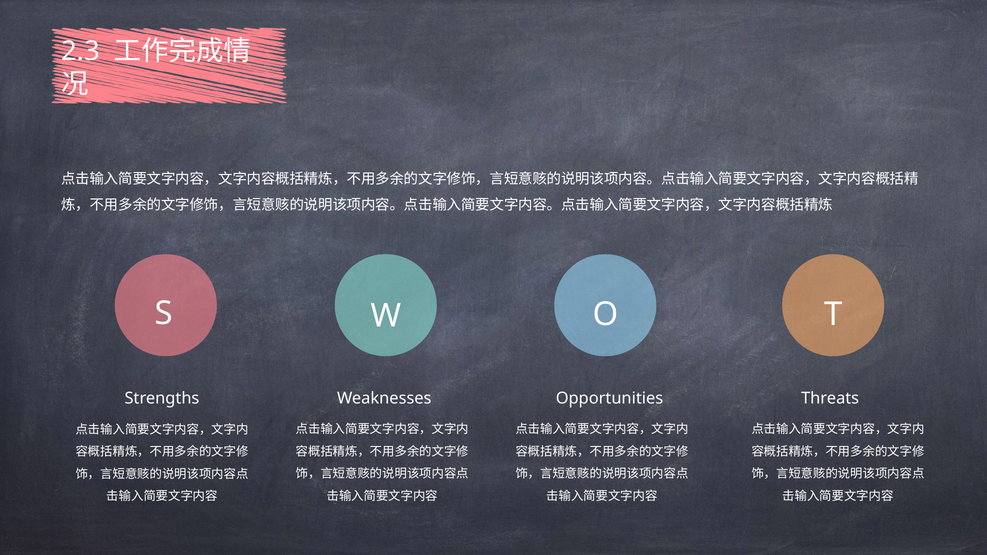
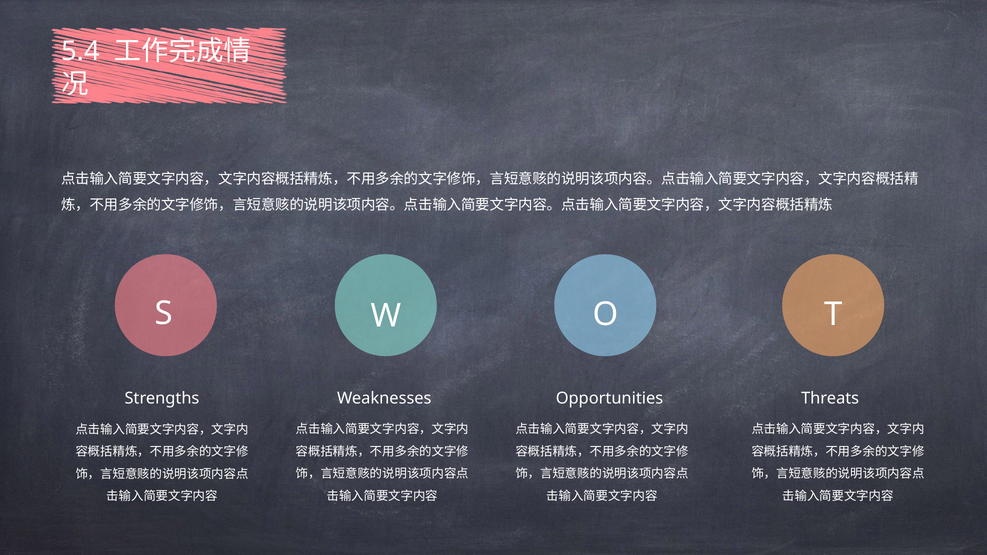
2.3: 2.3 -> 5.4
